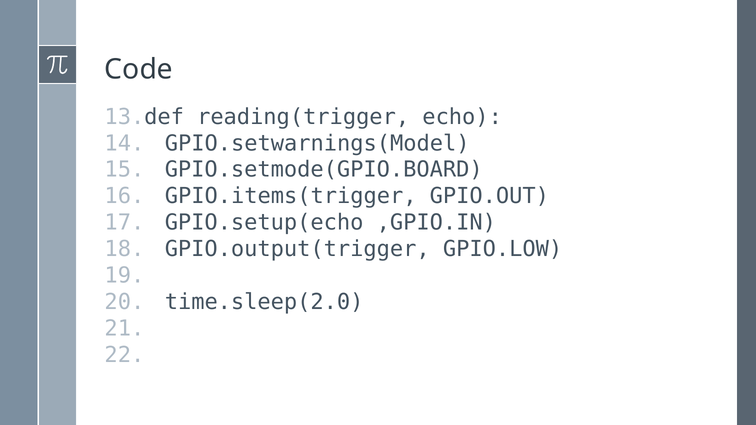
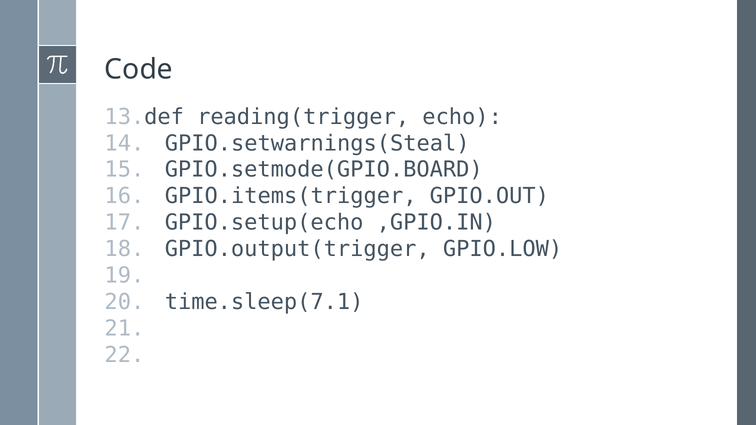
GPIO.setwarnings(Model: GPIO.setwarnings(Model -> GPIO.setwarnings(Steal
time.sleep(2.0: time.sleep(2.0 -> time.sleep(7.1
